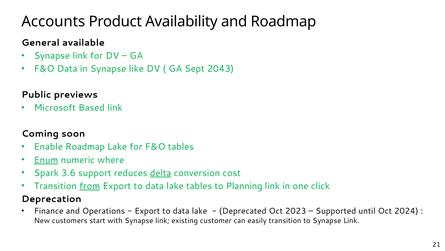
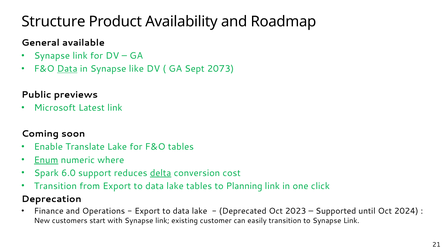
Accounts: Accounts -> Structure
Data at (67, 69) underline: none -> present
2043: 2043 -> 2073
Based: Based -> Latest
Enable Roadmap: Roadmap -> Translate
3.6: 3.6 -> 6.0
from underline: present -> none
